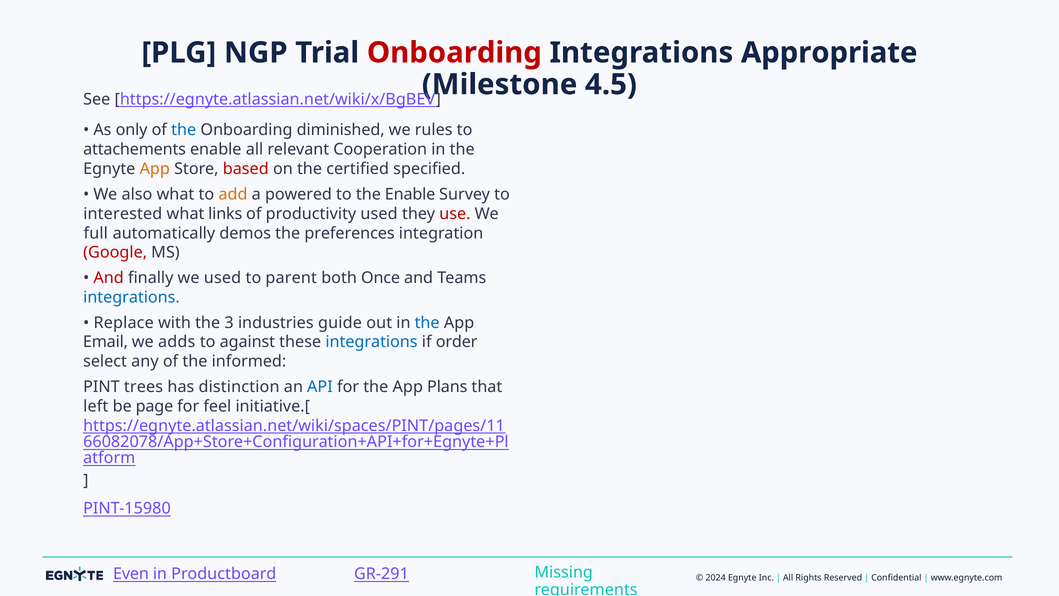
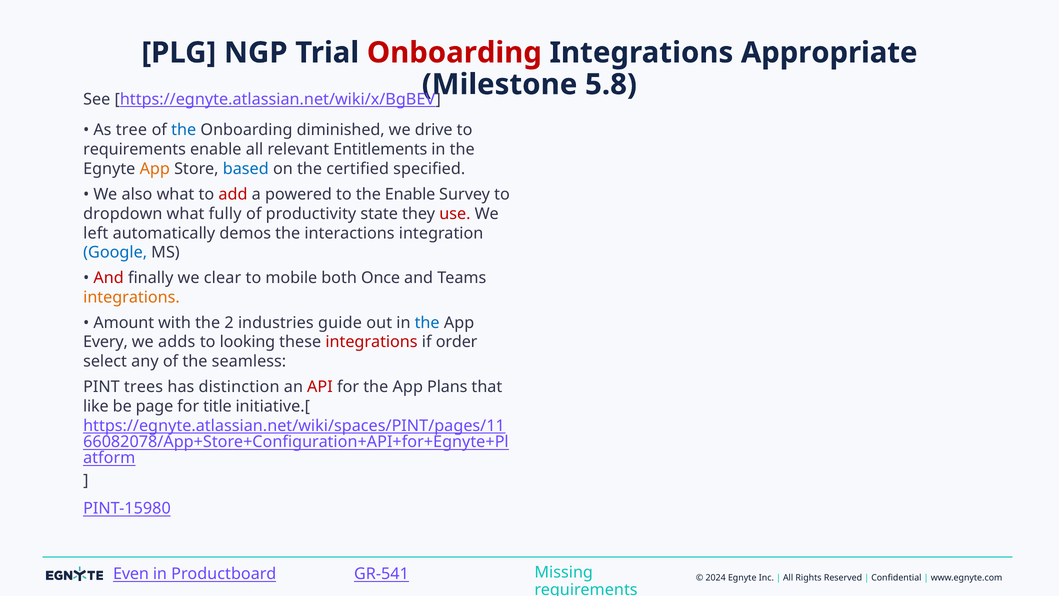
4.5: 4.5 -> 5.8
only: only -> tree
rules: rules -> drive
attachements at (135, 149): attachements -> requirements
Cooperation: Cooperation -> Entitlements
based colour: red -> blue
add colour: orange -> red
interested: interested -> dropdown
links: links -> fully
productivity used: used -> state
full: full -> left
preferences: preferences -> interactions
Google colour: red -> blue
we used: used -> clear
parent: parent -> mobile
integrations at (132, 297) colour: blue -> orange
Replace: Replace -> Amount
3: 3 -> 2
Email: Email -> Every
against: against -> looking
integrations at (372, 342) colour: blue -> red
informed: informed -> seamless
API colour: blue -> red
left: left -> like
feel: feel -> title
GR-291: GR-291 -> GR-541
